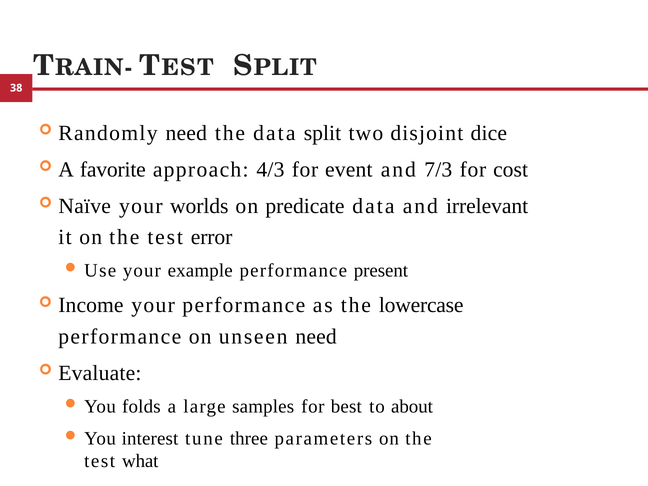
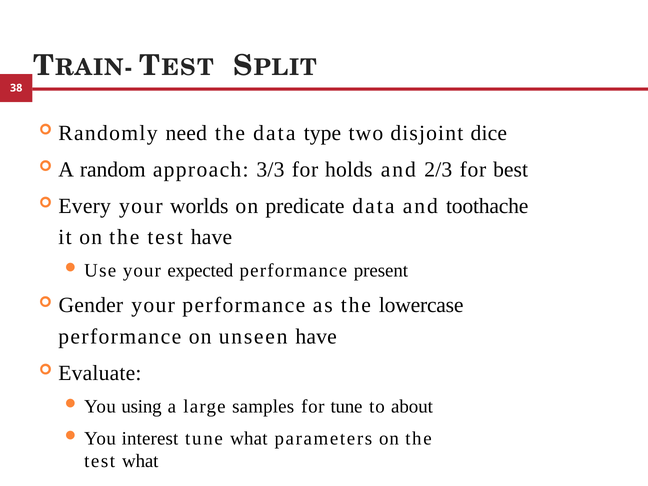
split: split -> type
favorite: favorite -> random
4/3: 4/3 -> 3/3
event: event -> holds
7/3: 7/3 -> 2/3
cost: cost -> best
Naïve: Naïve -> Every
irrelevant: irrelevant -> toothache
test error: error -> have
example: example -> expected
Income: Income -> Gender
unseen need: need -> have
folds: folds -> using
for best: best -> tune
tune three: three -> what
